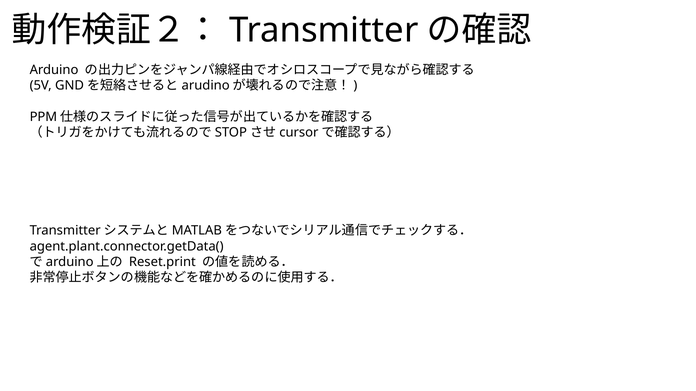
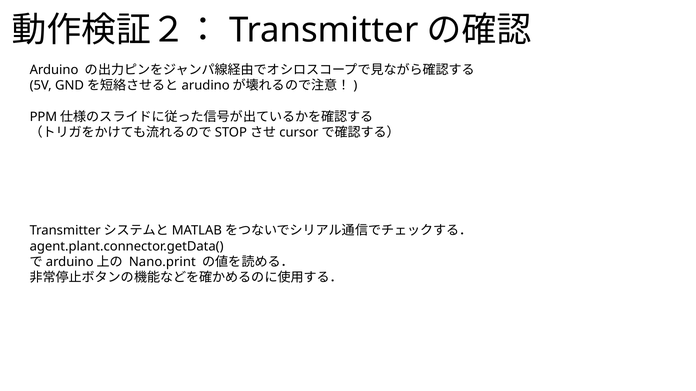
Reset.print: Reset.print -> Nano.print
